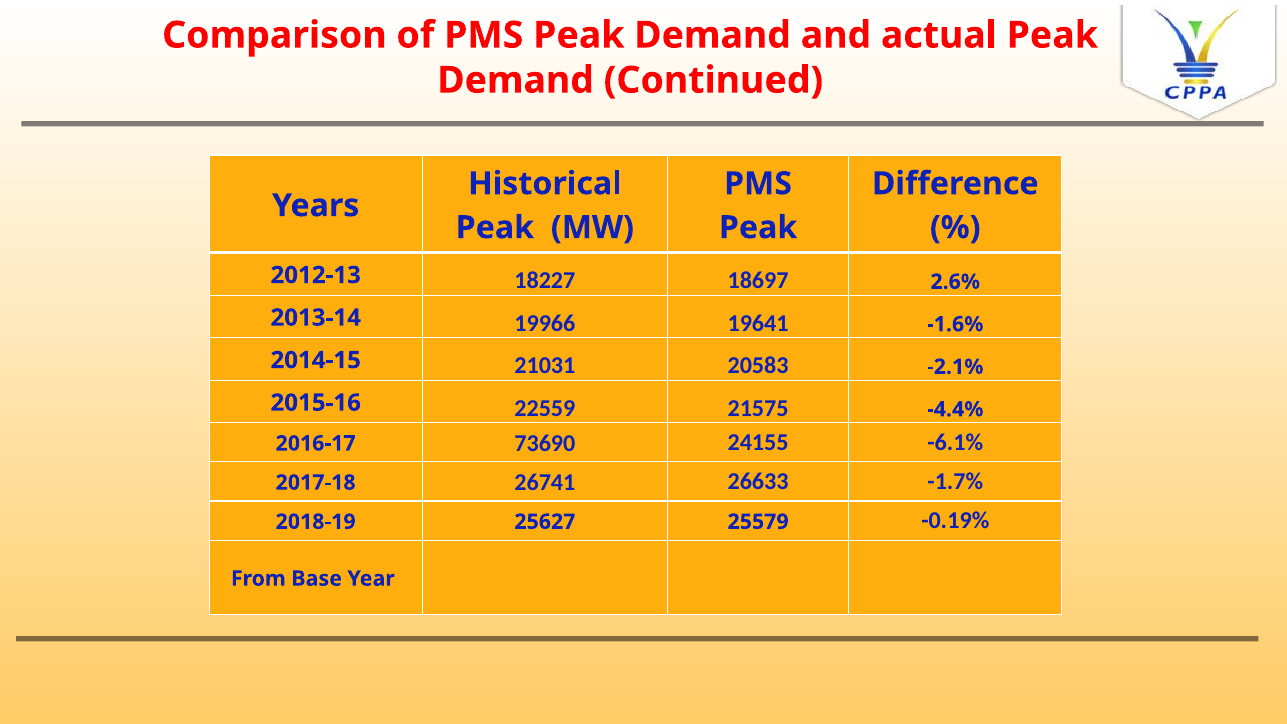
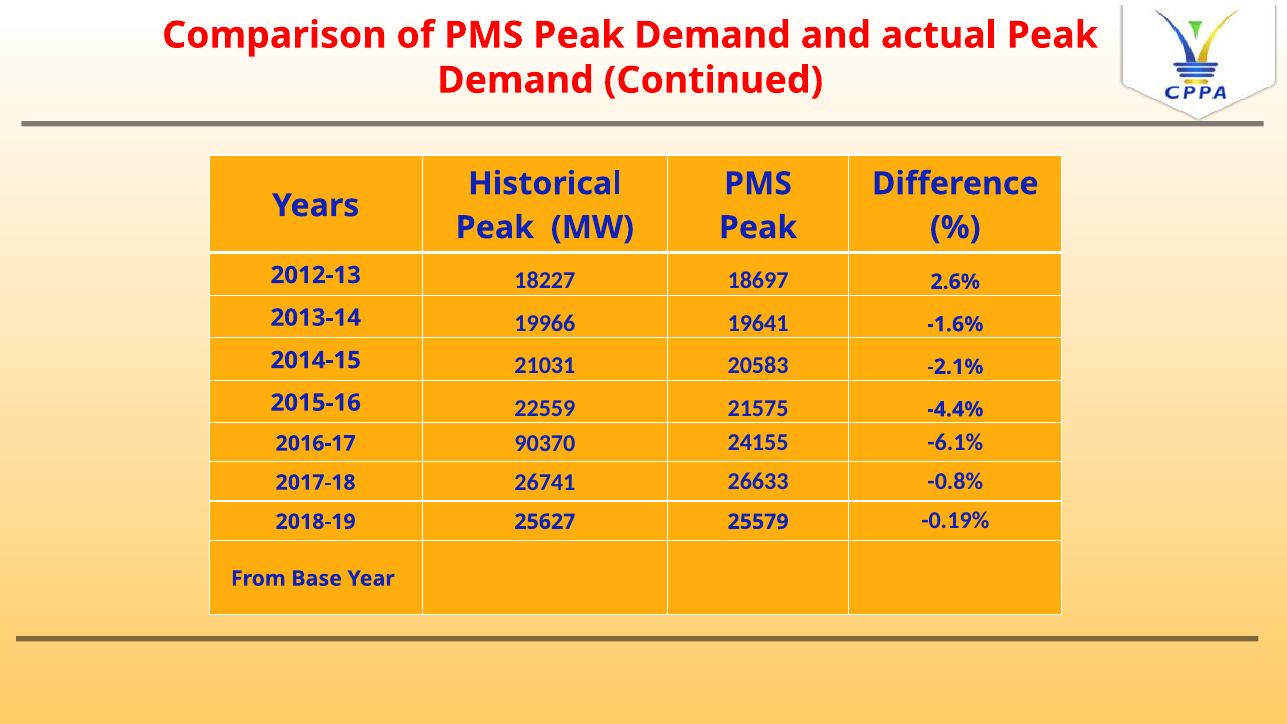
73690: 73690 -> 90370
-1.7%: -1.7% -> -0.8%
